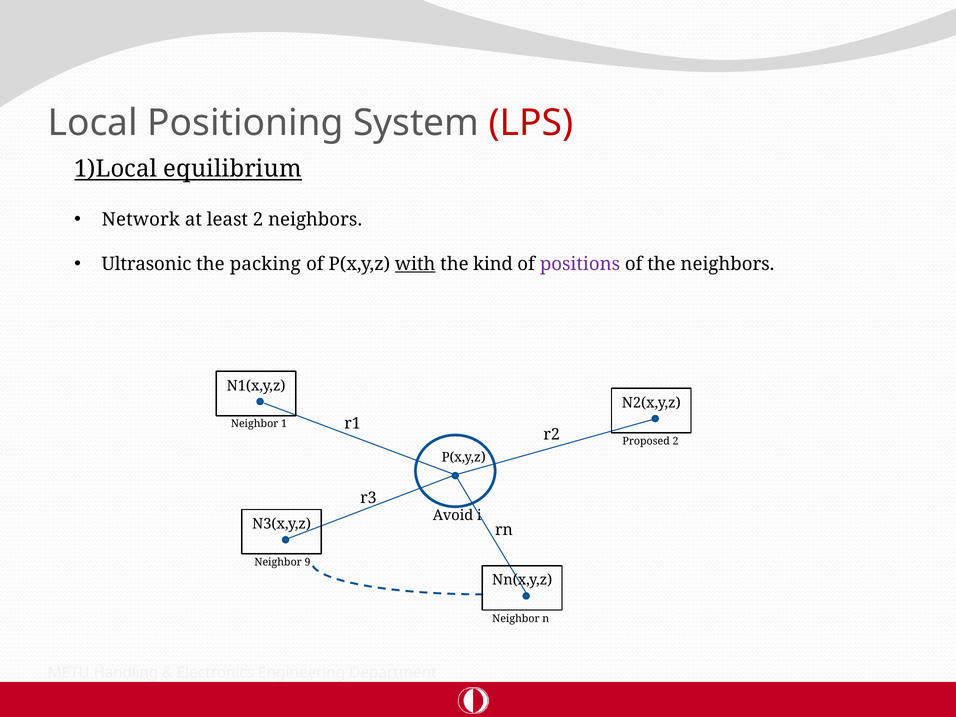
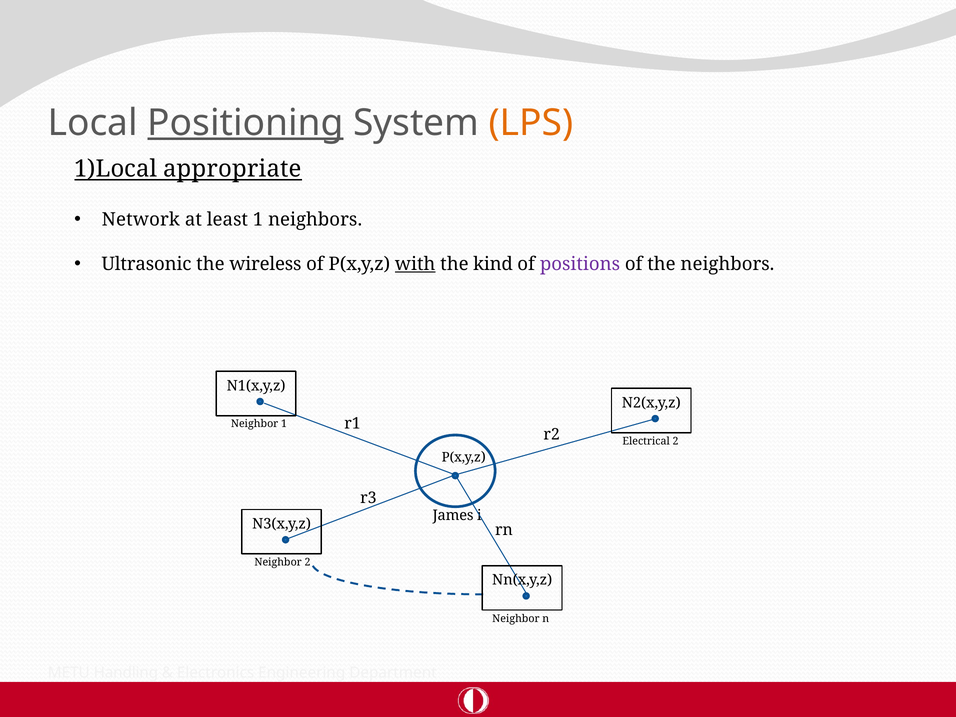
Positioning underline: none -> present
LPS colour: red -> orange
equilibrium: equilibrium -> appropriate
least 2: 2 -> 1
packing: packing -> wireless
Proposed: Proposed -> Electrical
Avoid: Avoid -> James
Neighbor 9: 9 -> 2
